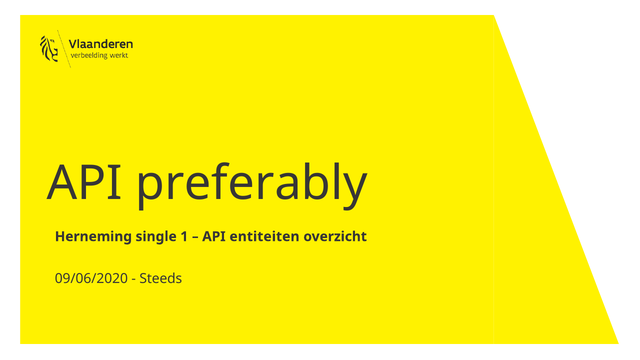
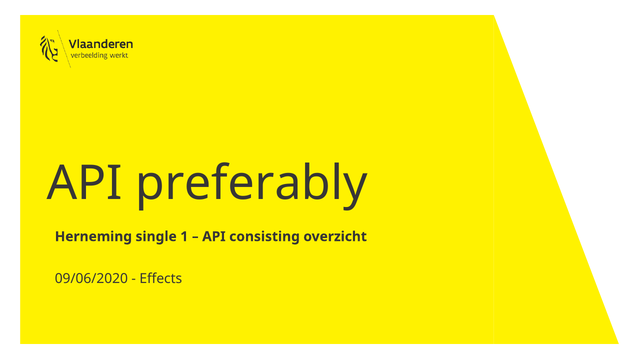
entiteiten: entiteiten -> consisting
Steeds: Steeds -> Effects
